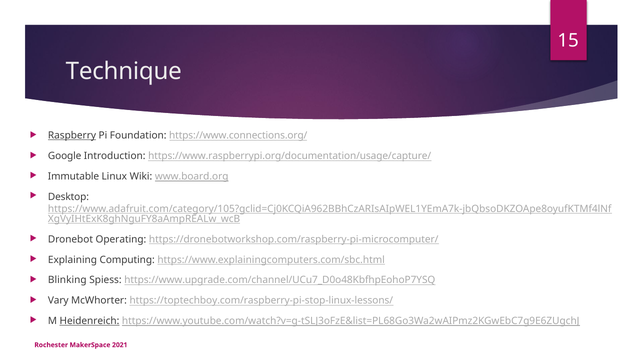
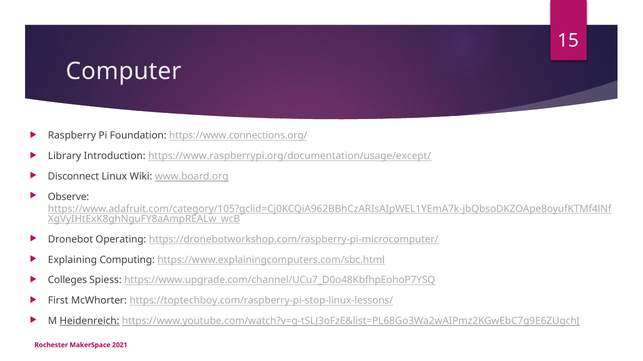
Technique: Technique -> Computer
Raspberry underline: present -> none
Google: Google -> Library
https://www.raspberrypi.org/documentation/usage/capture/: https://www.raspberrypi.org/documentation/usage/capture/ -> https://www.raspberrypi.org/documentation/usage/except/
Immutable: Immutable -> Disconnect
Desktop: Desktop -> Observe
Blinking: Blinking -> Colleges
Vary: Vary -> First
